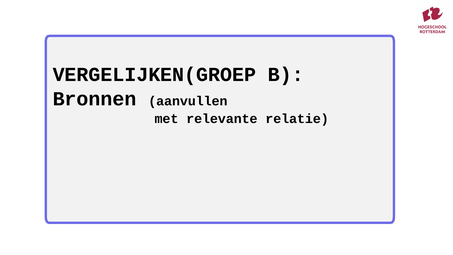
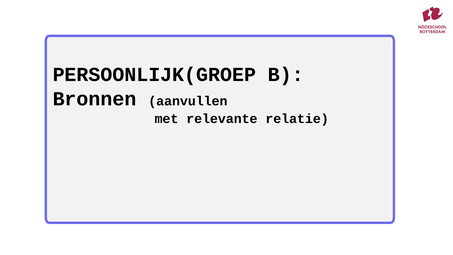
VERGELIJKEN(GROEP: VERGELIJKEN(GROEP -> PERSOONLIJK(GROEP
